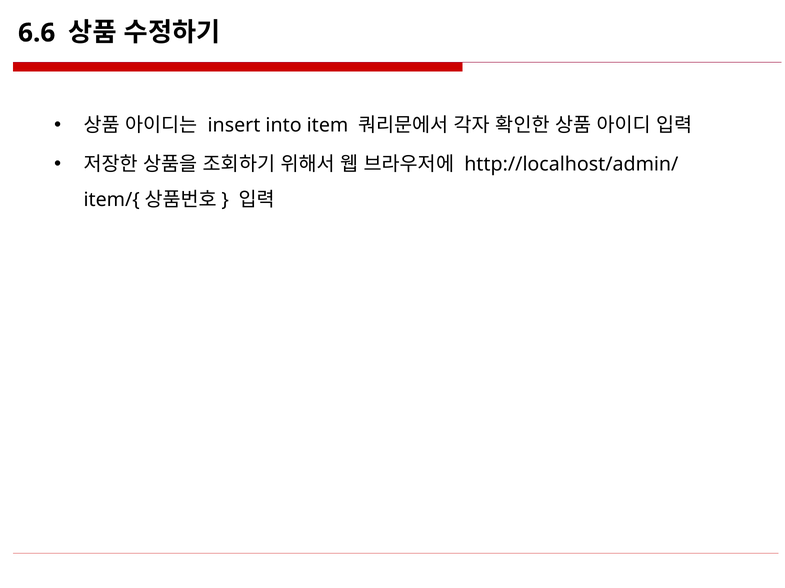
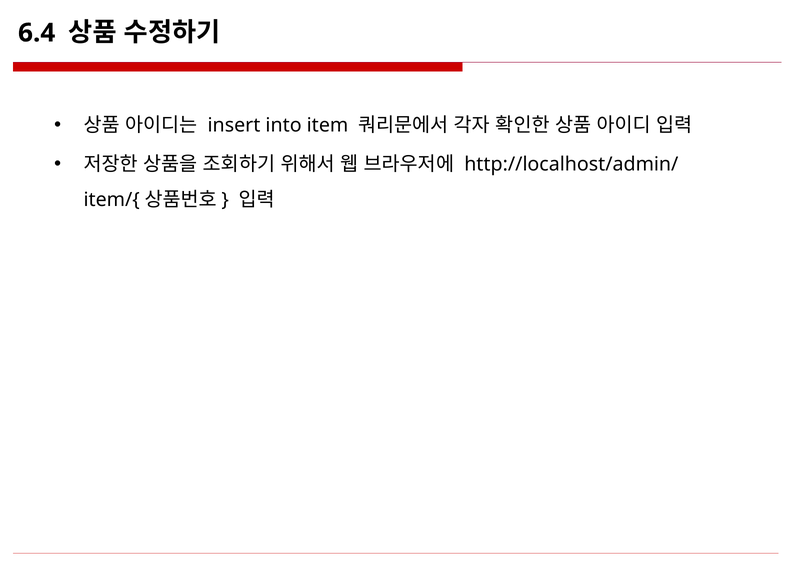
6.6: 6.6 -> 6.4
